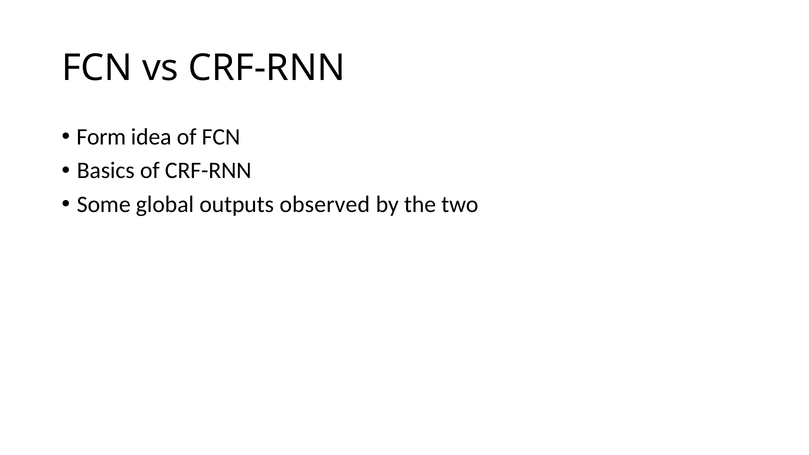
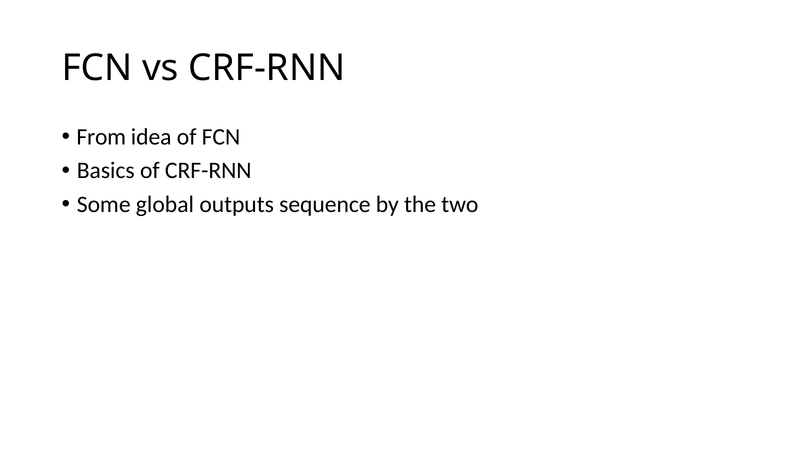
Form: Form -> From
observed: observed -> sequence
